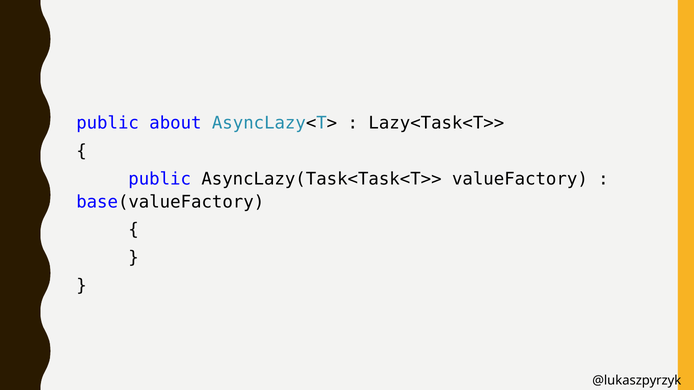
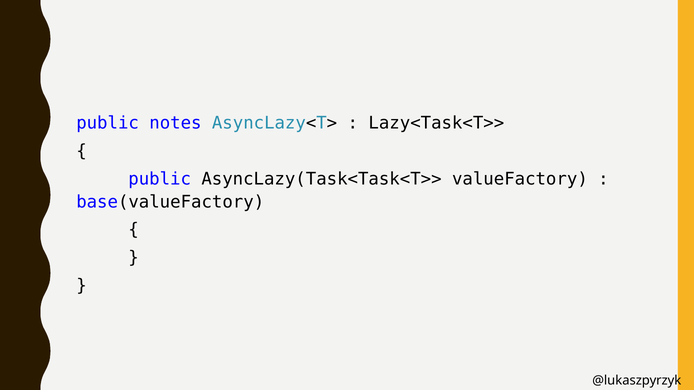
about: about -> notes
